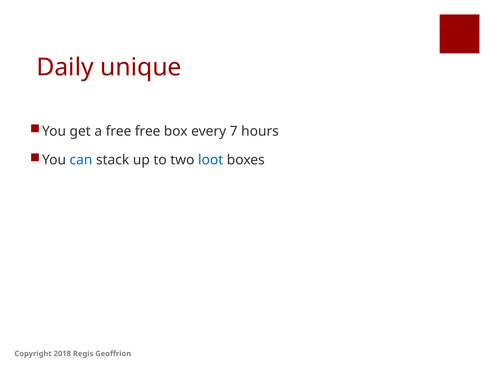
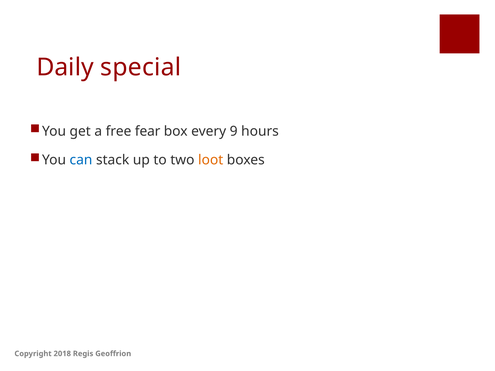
unique: unique -> special
free free: free -> fear
7: 7 -> 9
loot colour: blue -> orange
